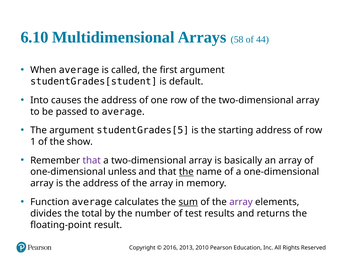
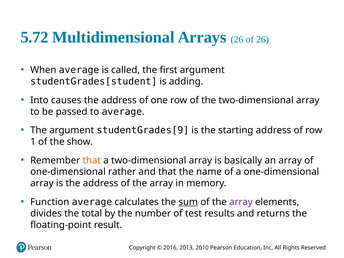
6.10: 6.10 -> 5.72
Arrays 58: 58 -> 26
of 44: 44 -> 26
default: default -> adding
Grades[5: Grades[5 -> Grades[9
that at (92, 160) colour: purple -> orange
unless: unless -> rather
the at (186, 172) underline: present -> none
